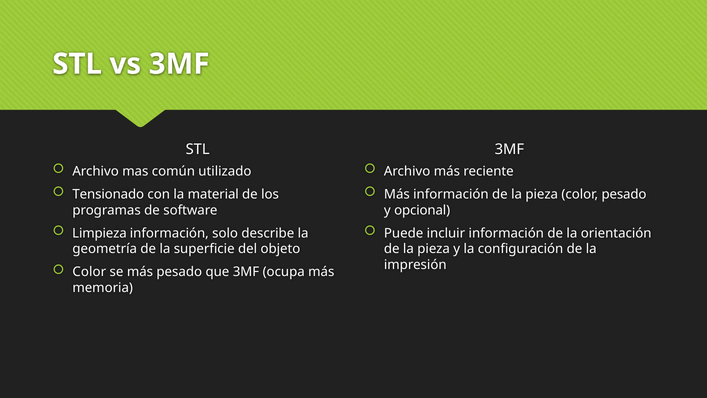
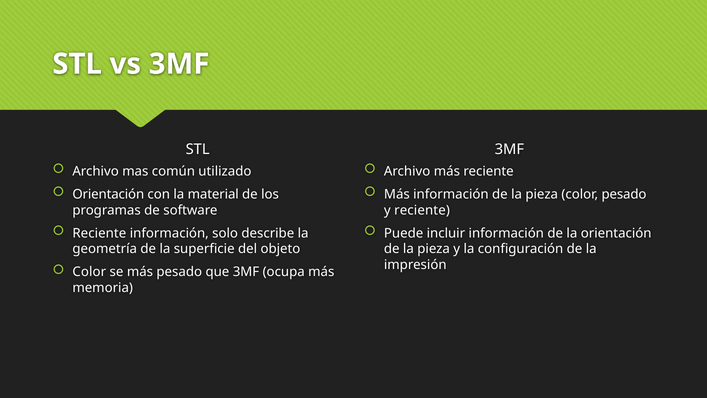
Tensionado at (108, 194): Tensionado -> Orientación
y opcional: opcional -> reciente
Limpieza at (99, 233): Limpieza -> Reciente
